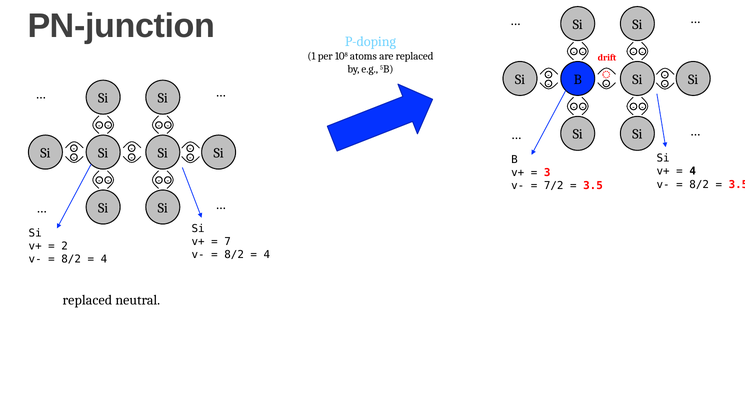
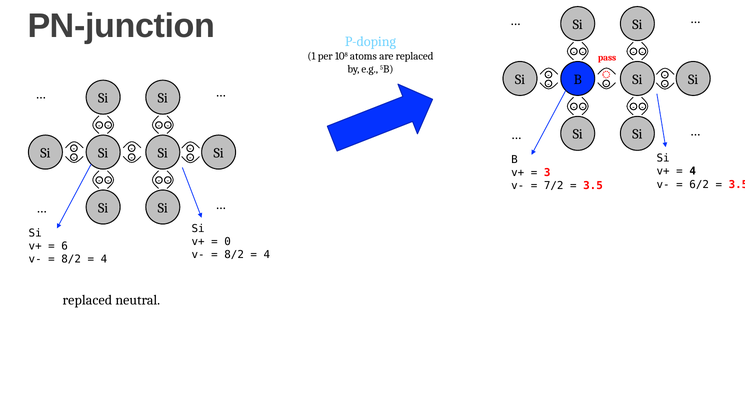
drift: drift -> pass
8/2 at (699, 184): 8/2 -> 6/2
7: 7 -> 0
2: 2 -> 6
